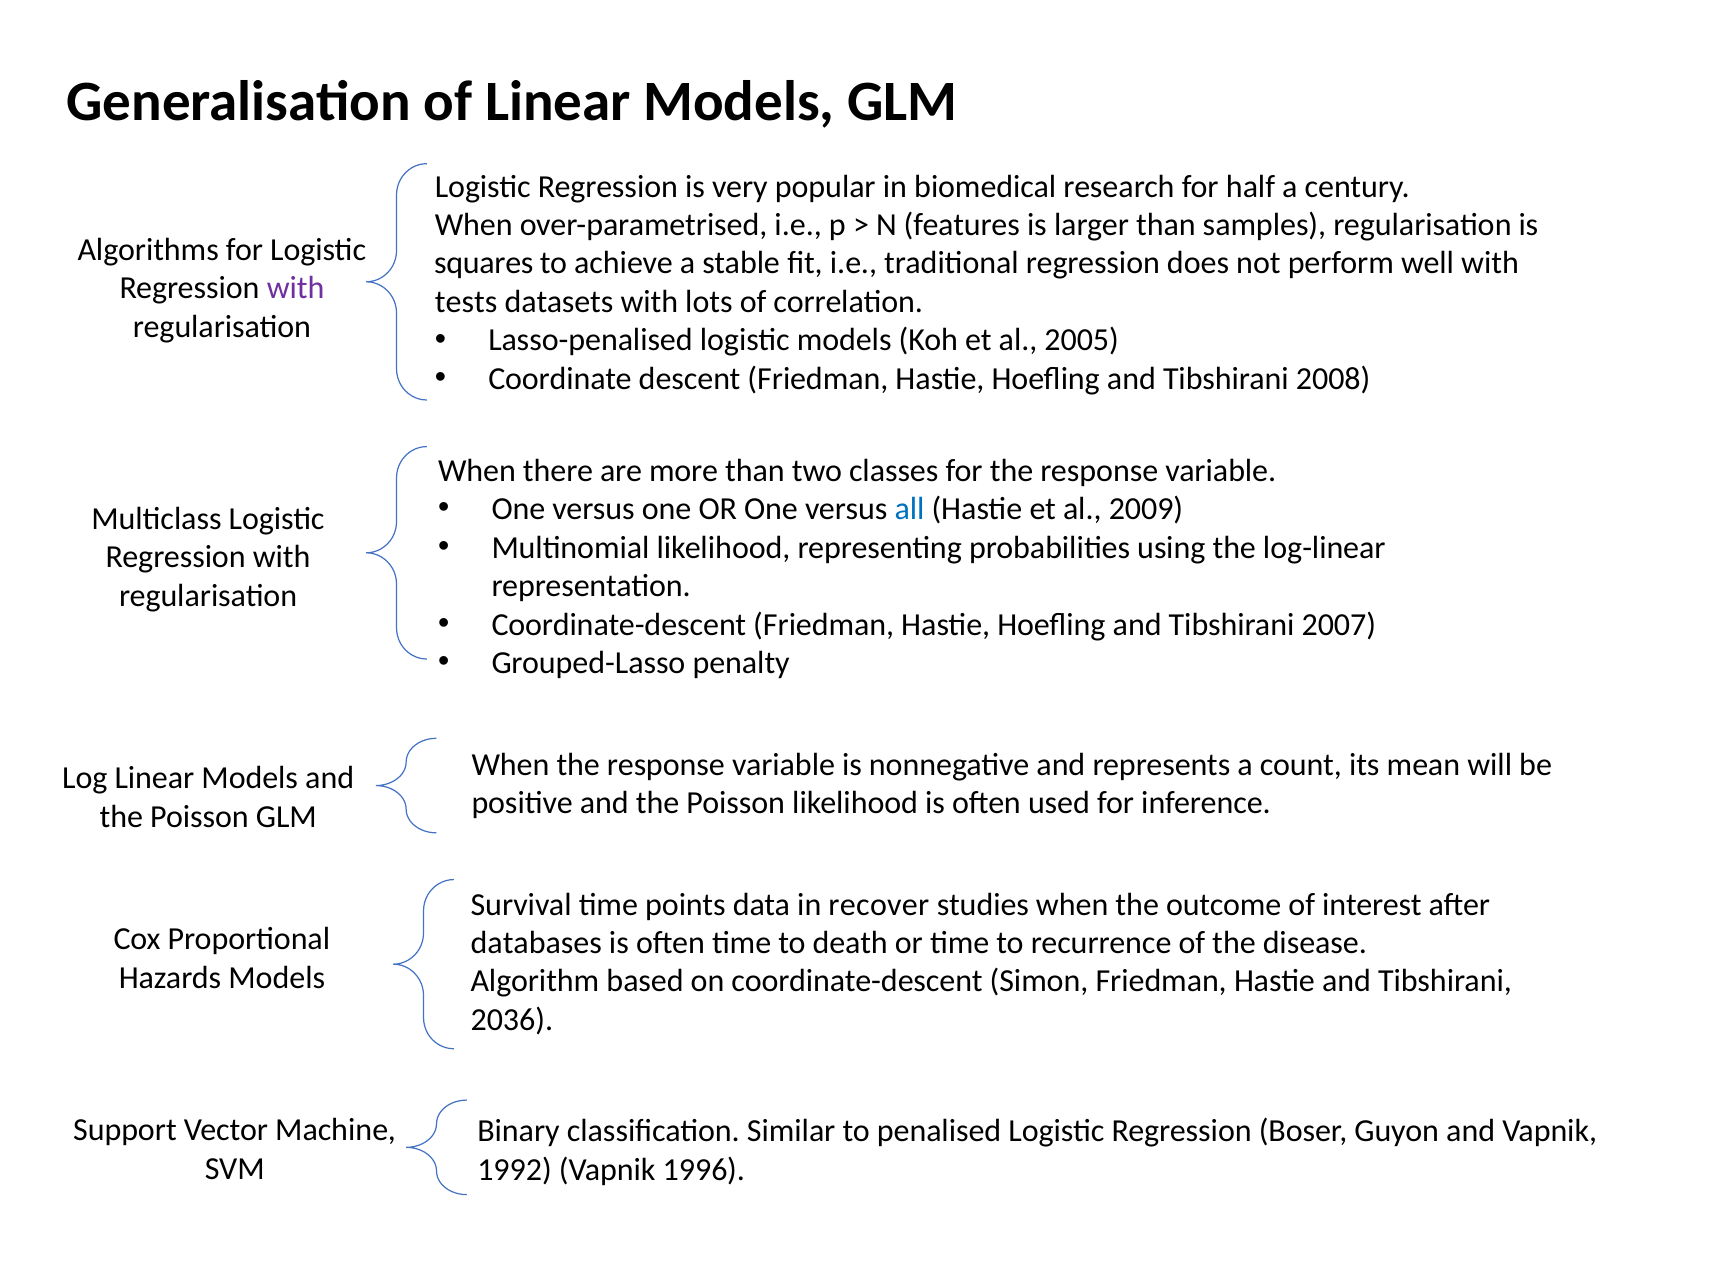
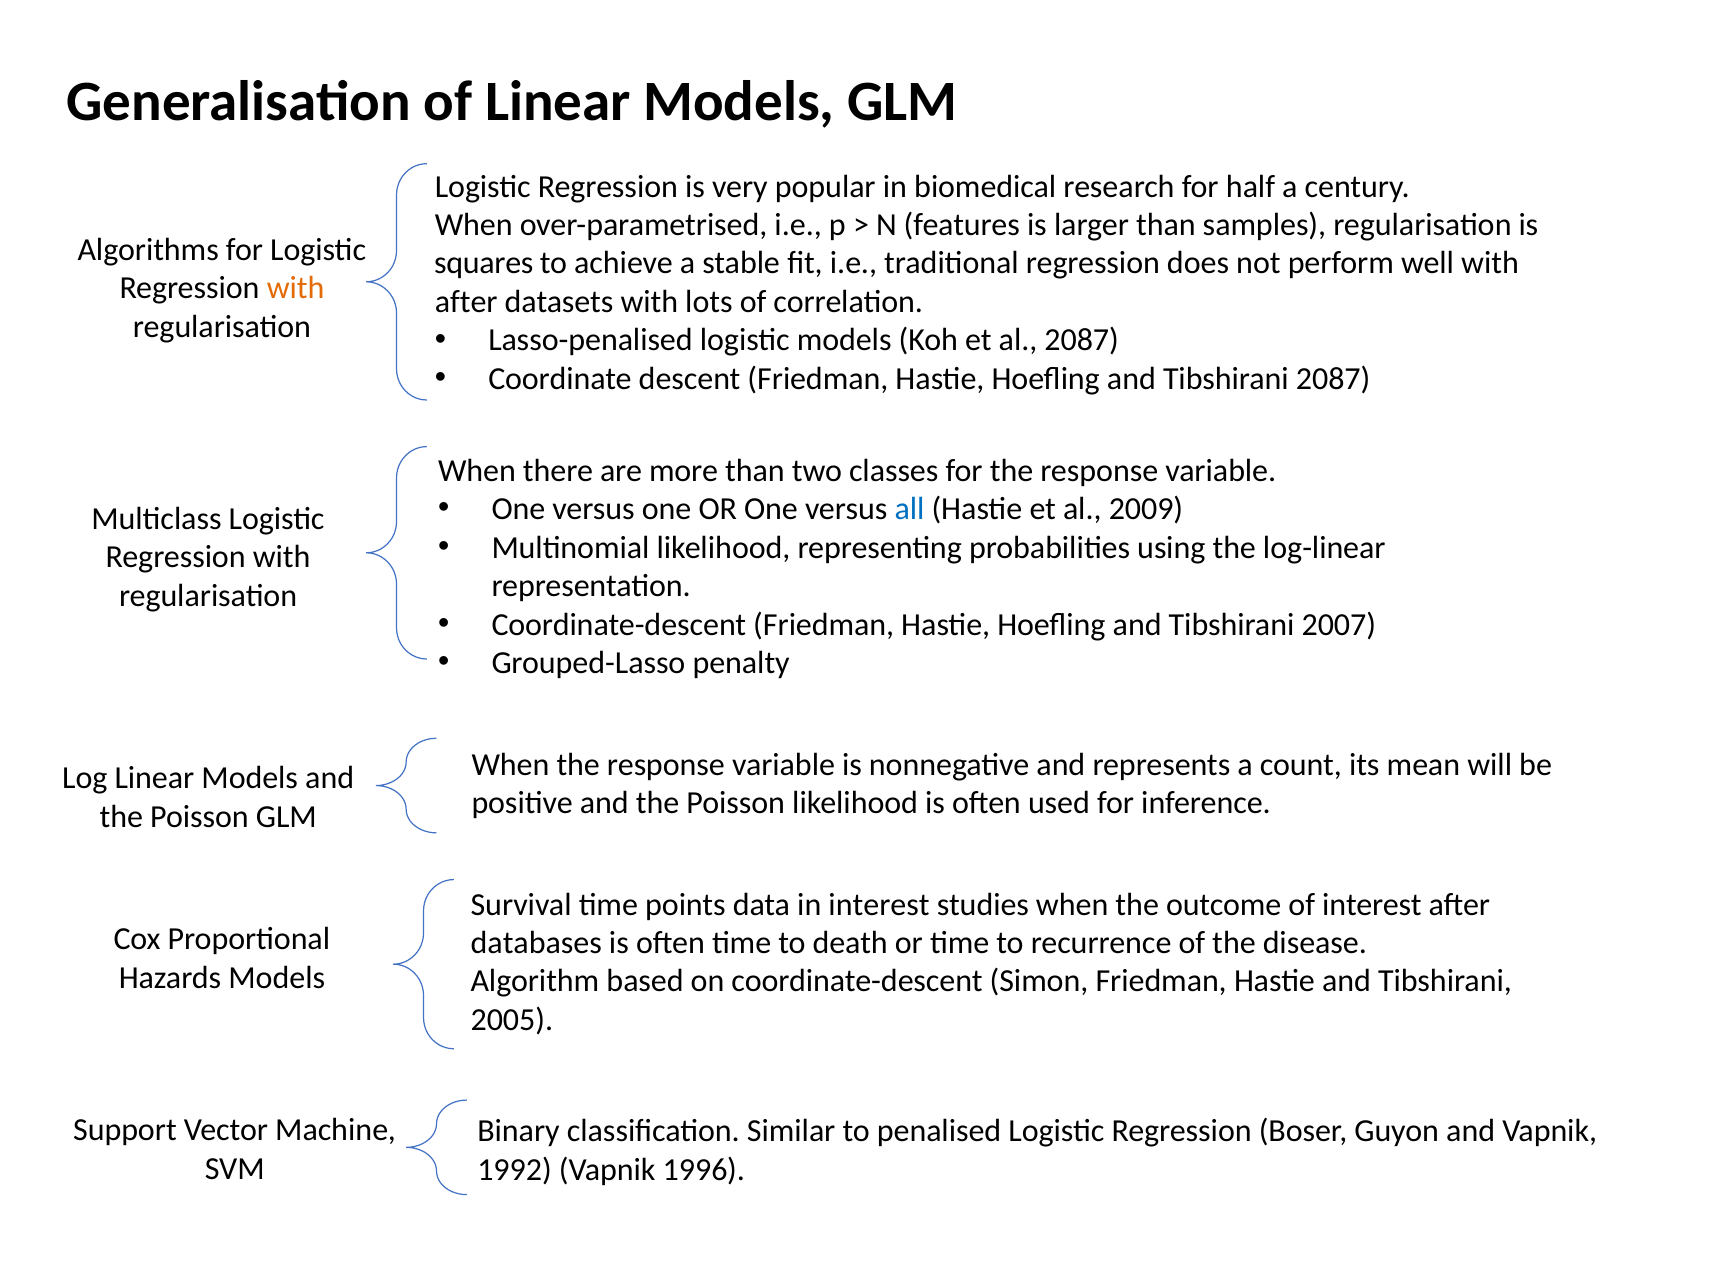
with at (296, 288) colour: purple -> orange
tests at (466, 302): tests -> after
al 2005: 2005 -> 2087
Tibshirani 2008: 2008 -> 2087
in recover: recover -> interest
2036: 2036 -> 2005
